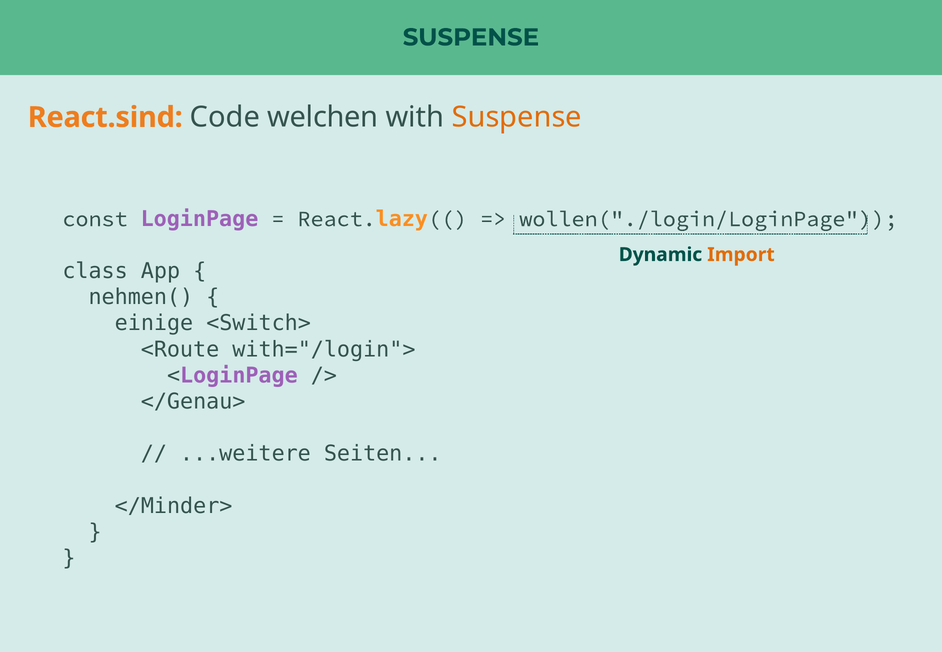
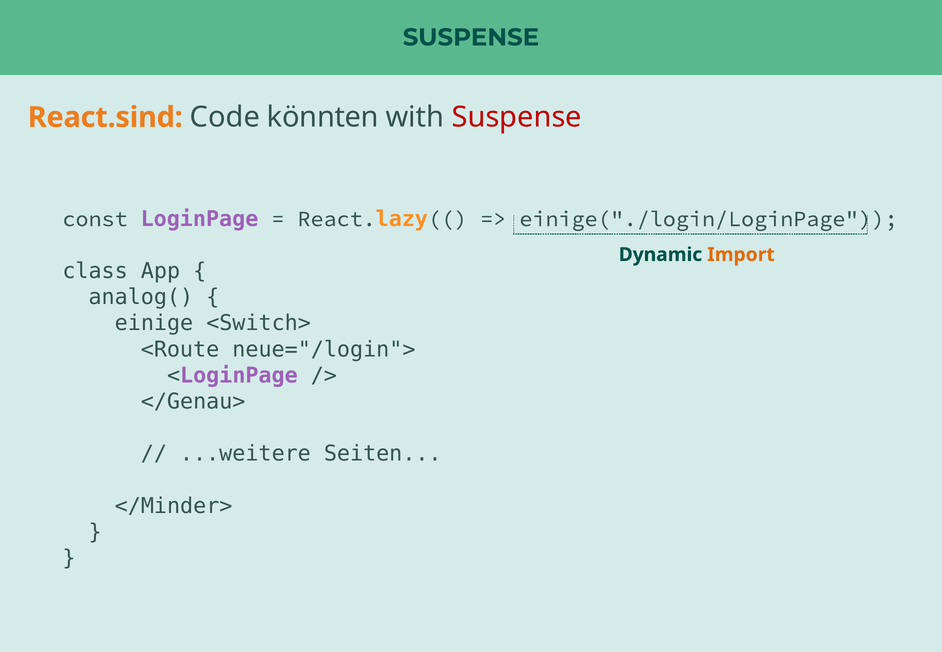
welchen: welchen -> könnten
Suspense at (517, 117) colour: orange -> red
wollen("./login/LoginPage: wollen("./login/LoginPage -> einige("./login/LoginPage
nehmen(: nehmen( -> analog(
with="/login">: with="/login"> -> neue="/login">
